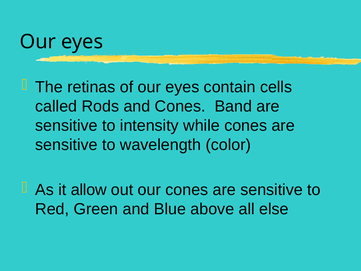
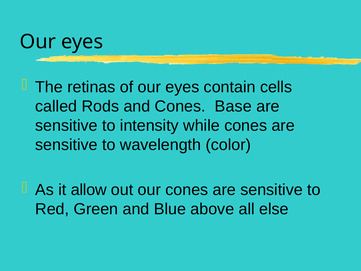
Band: Band -> Base
